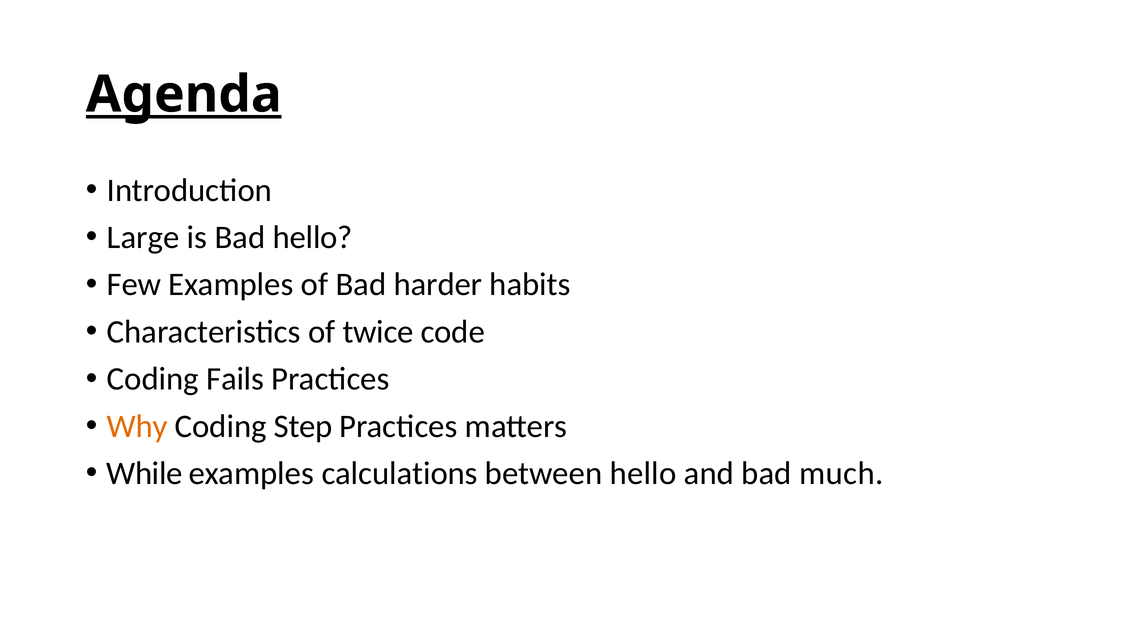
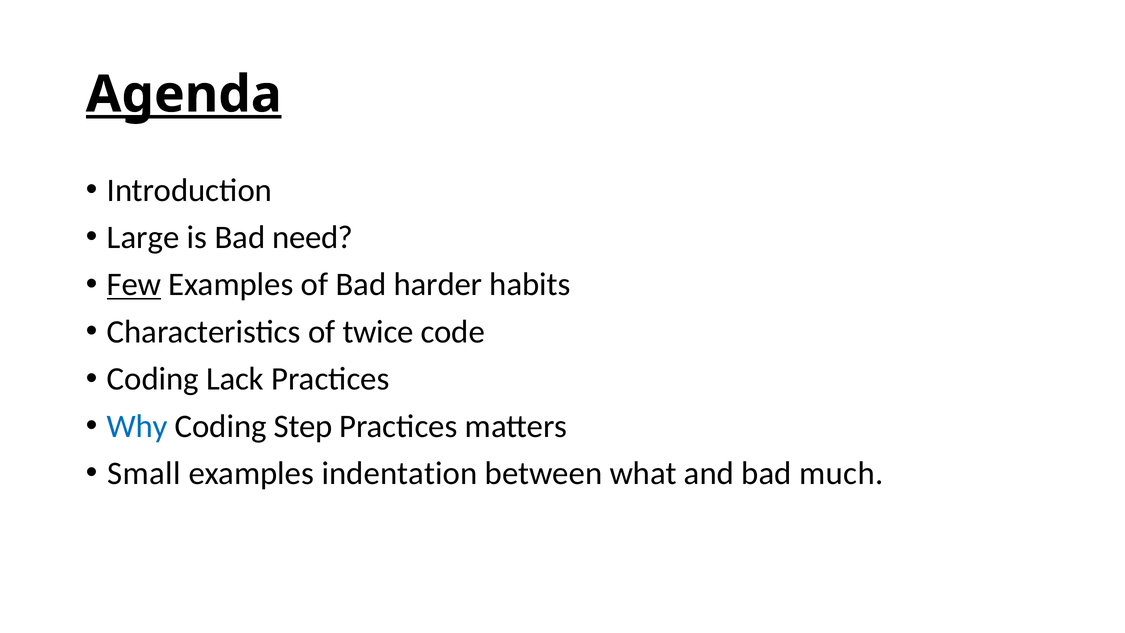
Bad hello: hello -> need
Few underline: none -> present
Fails: Fails -> Lack
Why colour: orange -> blue
While: While -> Small
calculations: calculations -> indentation
between hello: hello -> what
